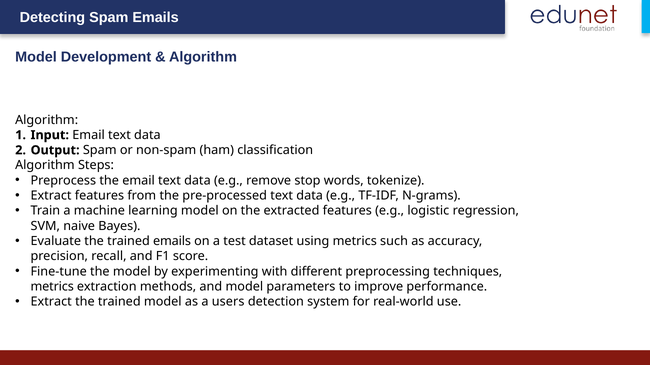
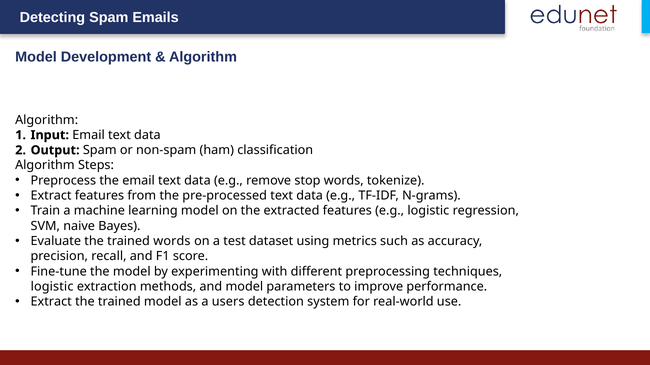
trained emails: emails -> words
metrics at (52, 287): metrics -> logistic
